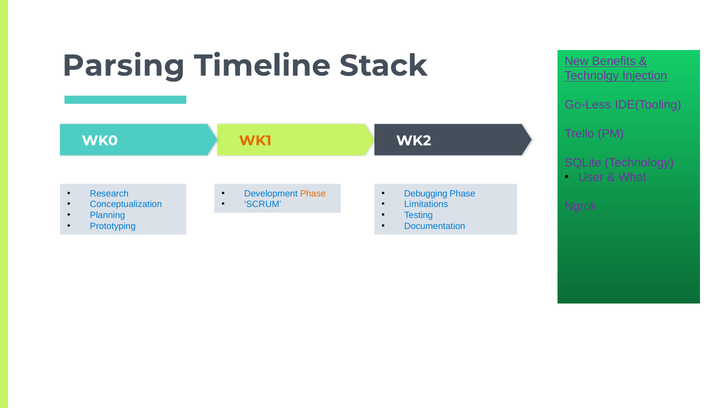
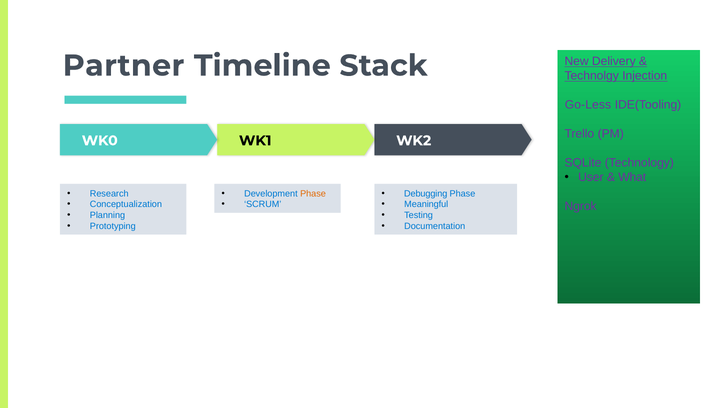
Benefits: Benefits -> Delivery
Parsing: Parsing -> Partner
WK1 colour: orange -> black
Limitations: Limitations -> Meaningful
